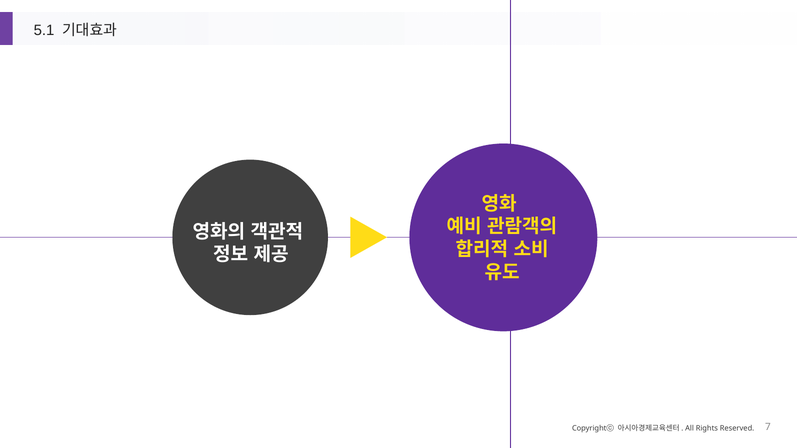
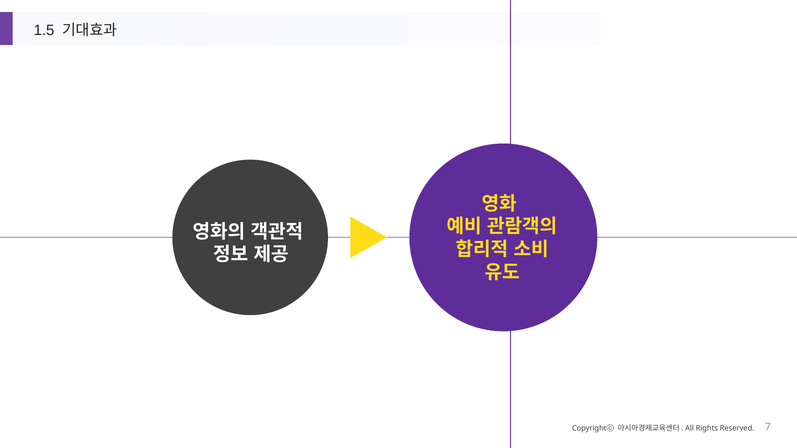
5.1: 5.1 -> 1.5
